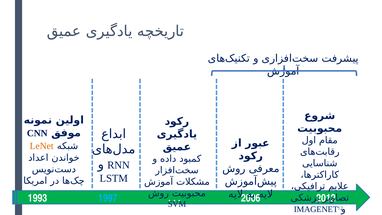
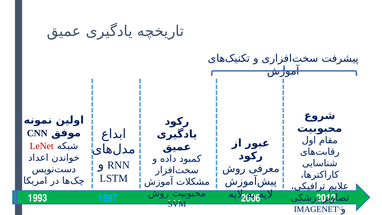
LeNet colour: orange -> red
